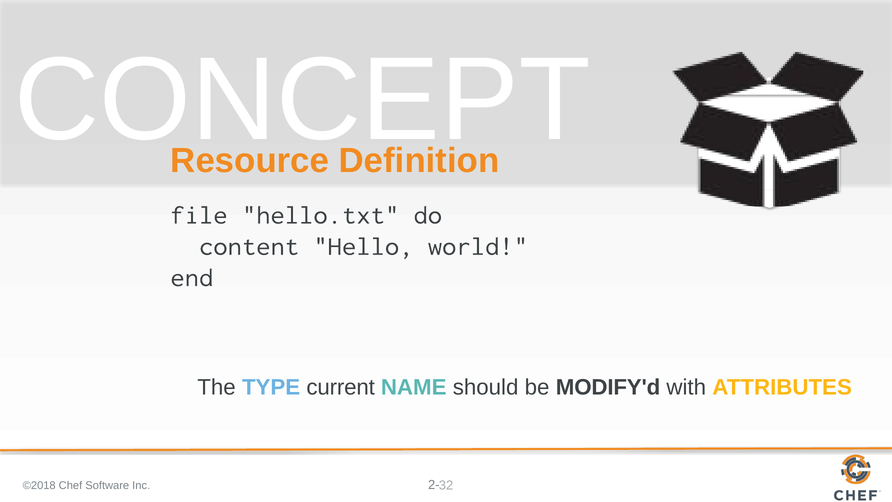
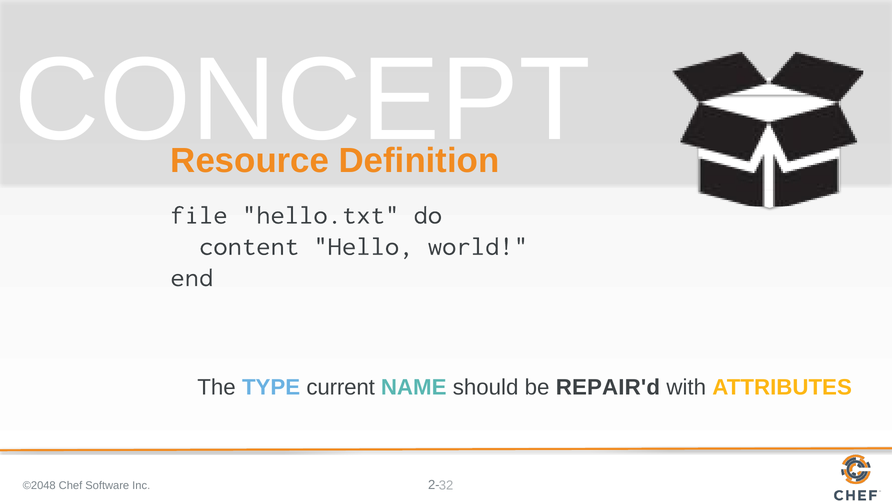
MODIFY'd: MODIFY'd -> REPAIR'd
©2018: ©2018 -> ©2048
